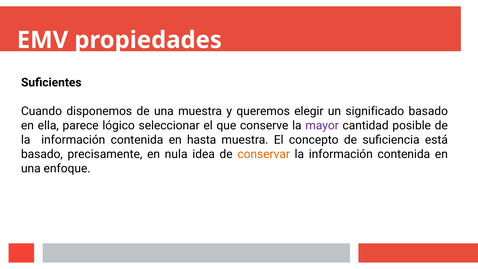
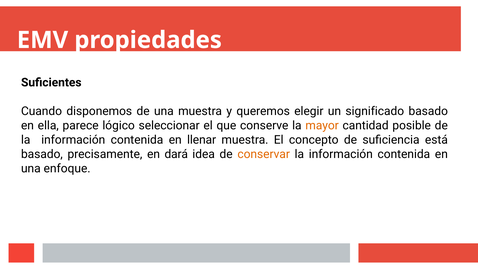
mayor colour: purple -> orange
hasta: hasta -> llenar
nula: nula -> dará
